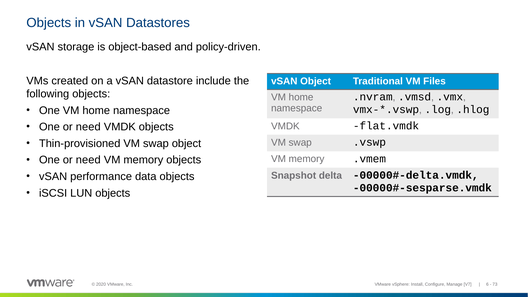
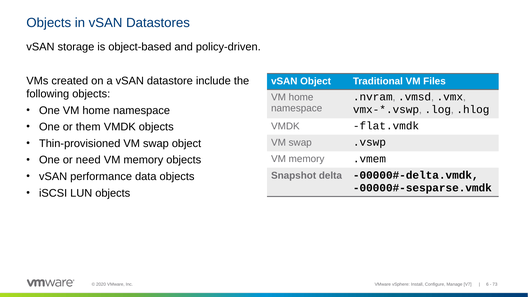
need at (88, 127): need -> them
